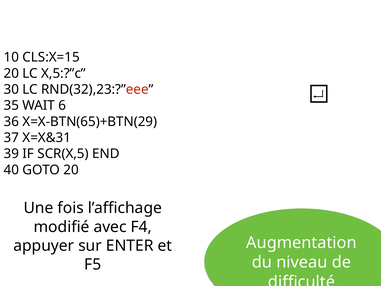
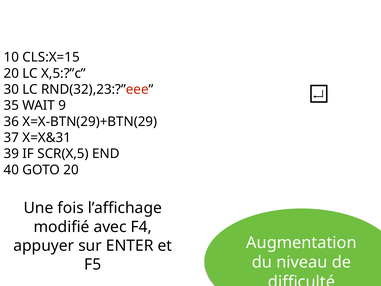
6: 6 -> 9
X=X-BTN(65)+BTN(29: X=X-BTN(65)+BTN(29 -> X=X-BTN(29)+BTN(29
